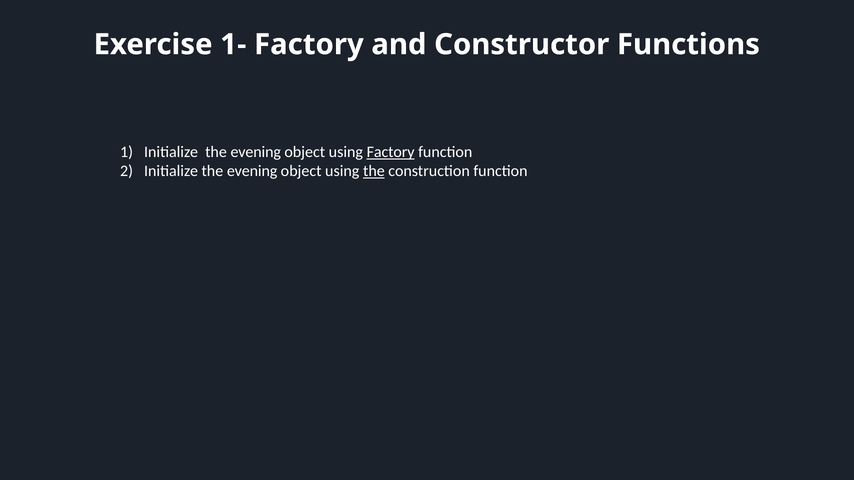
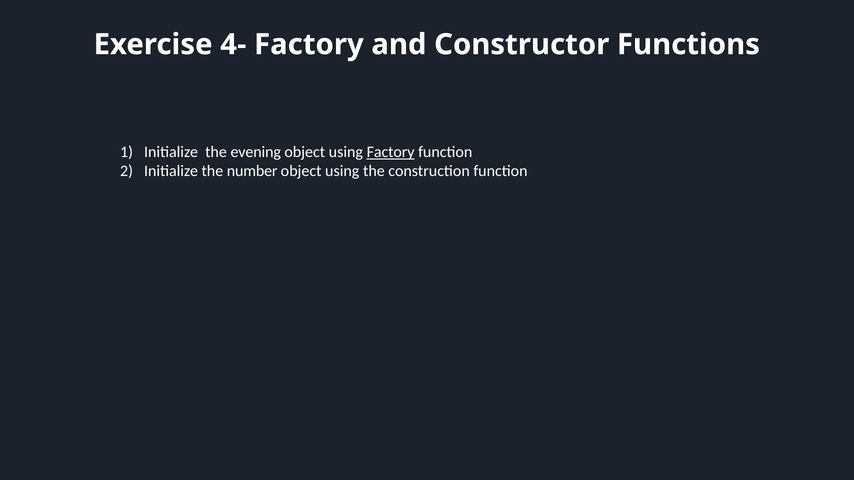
1-: 1- -> 4-
evening at (252, 171): evening -> number
the at (374, 171) underline: present -> none
